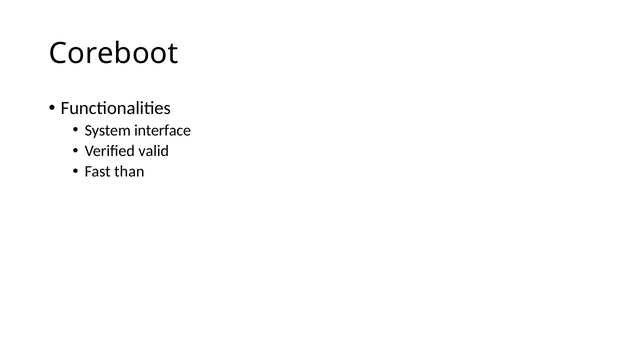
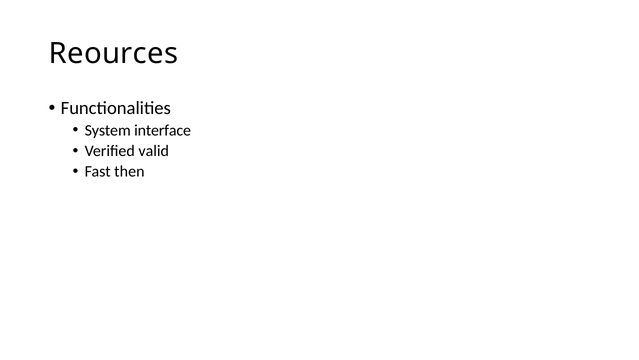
Coreboot: Coreboot -> Reources
than: than -> then
